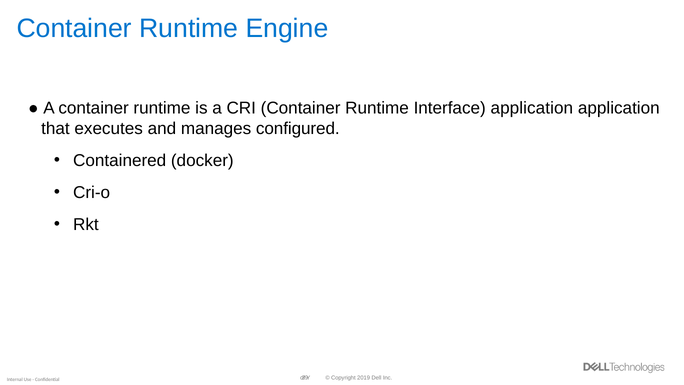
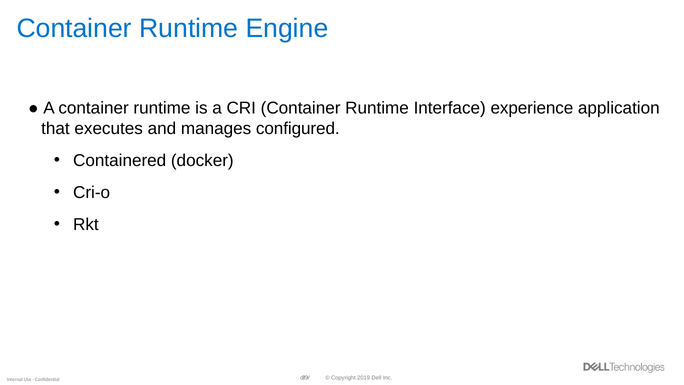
Interface application: application -> experience
